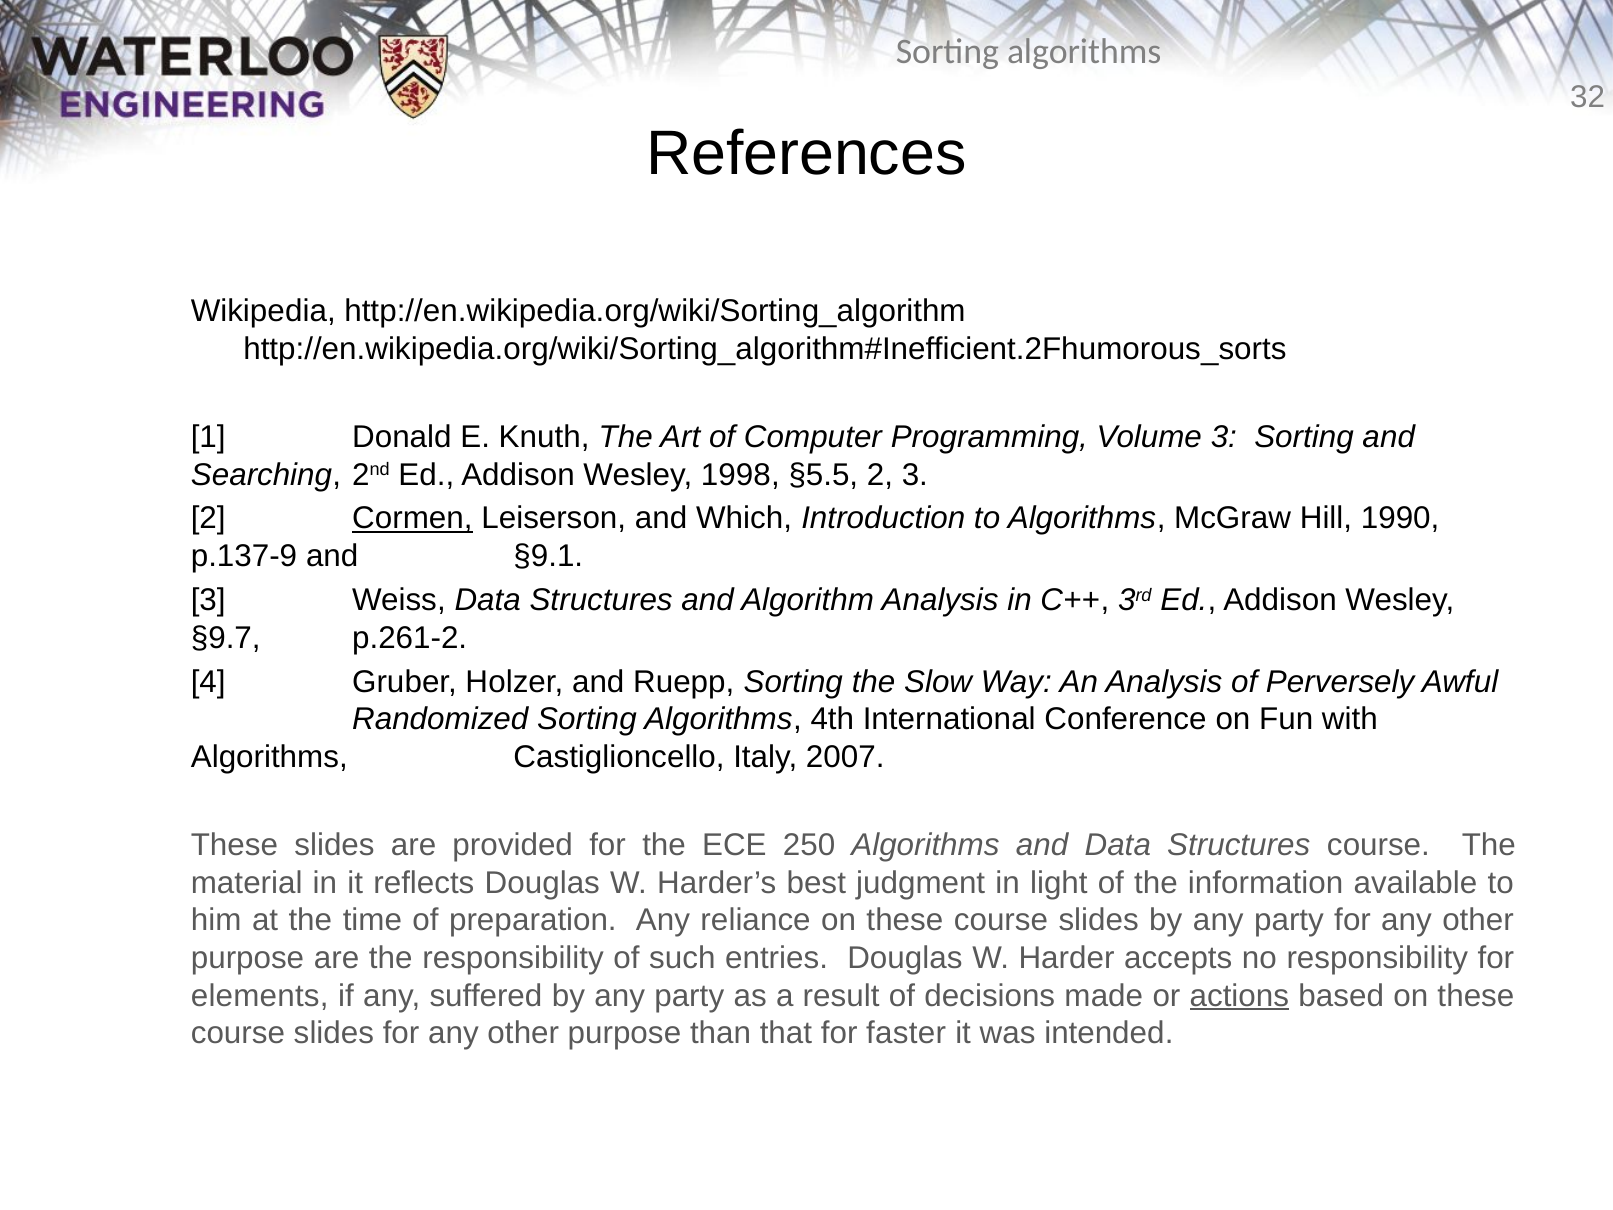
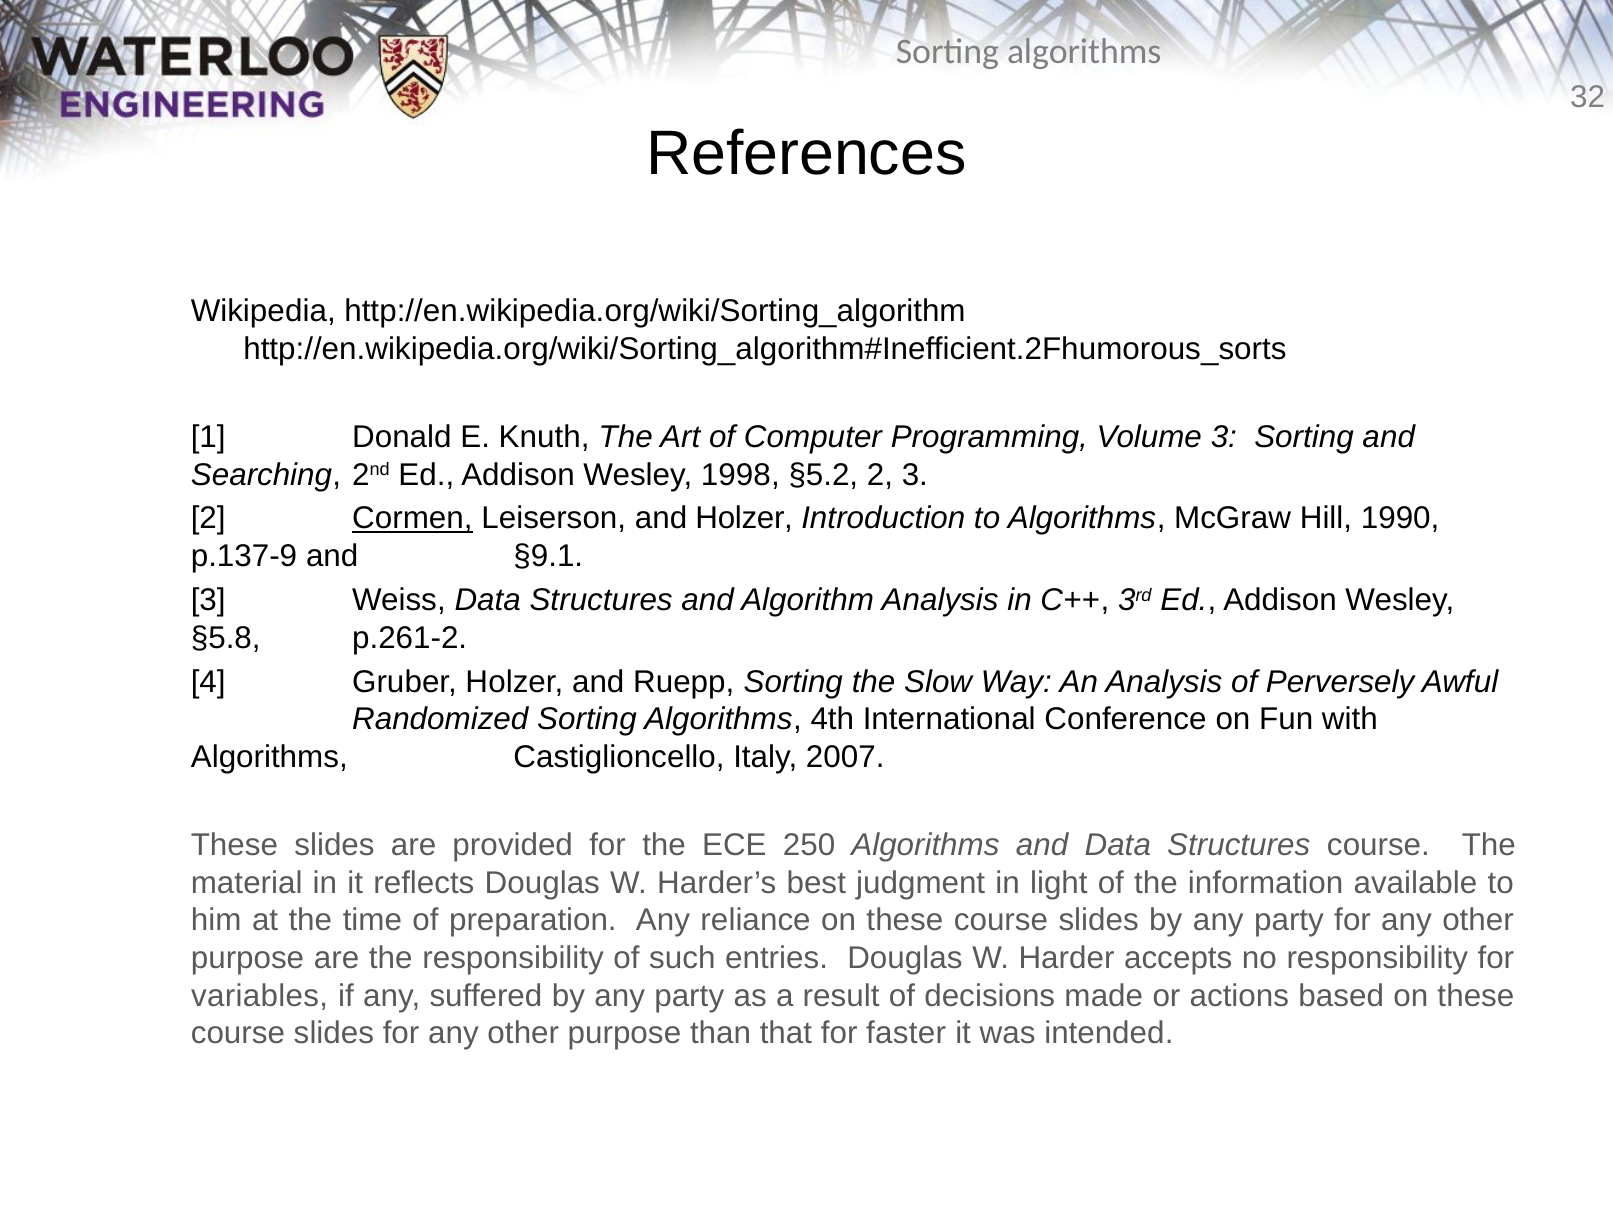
§5.5: §5.5 -> §5.2
and Which: Which -> Holzer
§9.7: §9.7 -> §5.8
elements: elements -> variables
actions underline: present -> none
